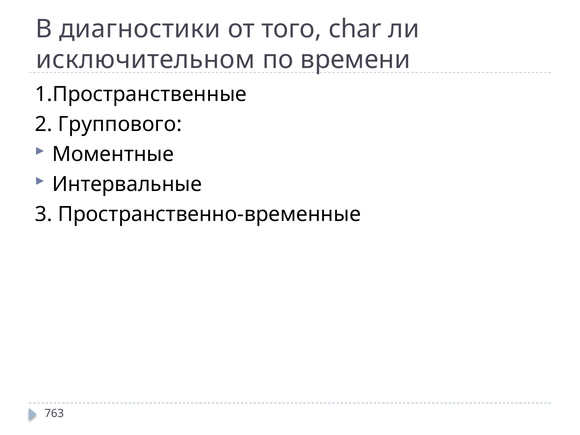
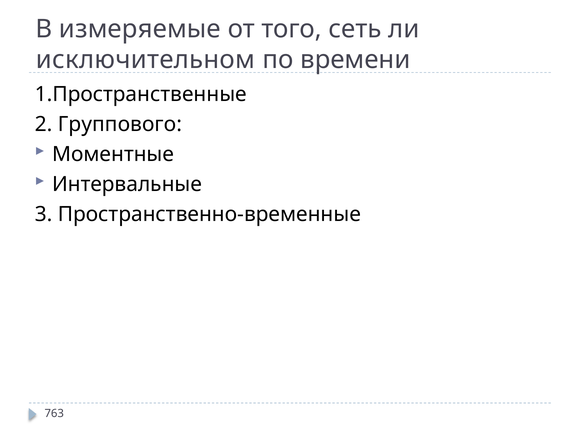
диагностики: диагностики -> измеряемые
char: char -> сеть
